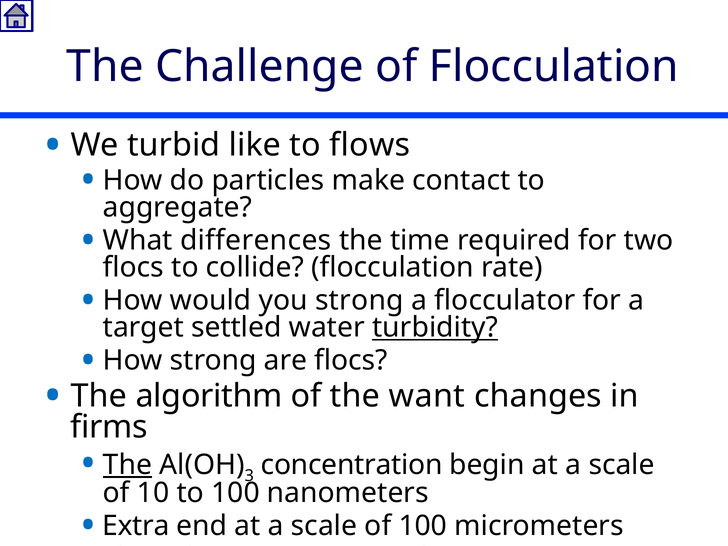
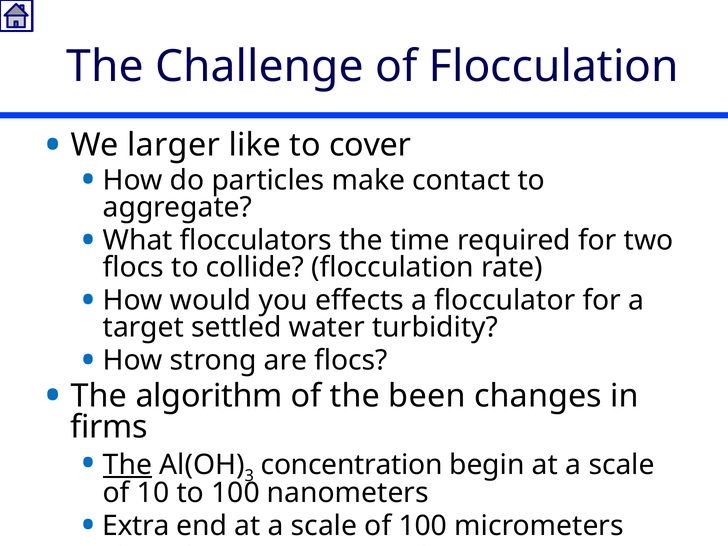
turbid: turbid -> larger
flows: flows -> cover
What differences: differences -> flocculators
you strong: strong -> effects
turbidity underline: present -> none
want: want -> been
